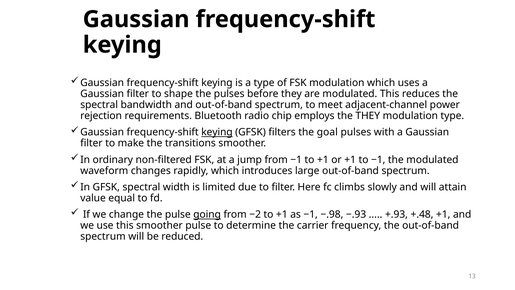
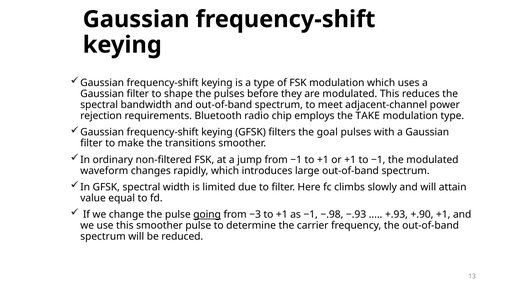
the THEY: THEY -> TAKE
keying at (217, 132) underline: present -> none
−2: −2 -> −3
+.48: +.48 -> +.90
